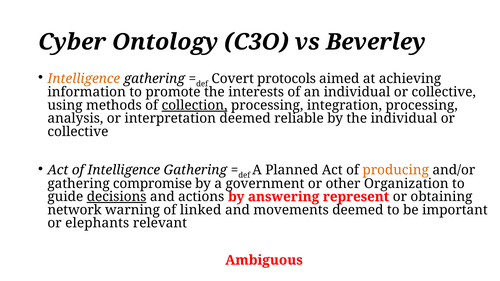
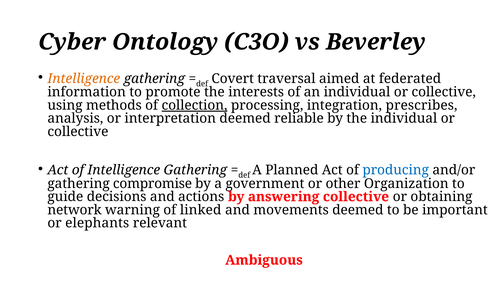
protocols: protocols -> traversal
achieving: achieving -> federated
integration processing: processing -> prescribes
producing colour: orange -> blue
decisions underline: present -> none
answering represent: represent -> collective
